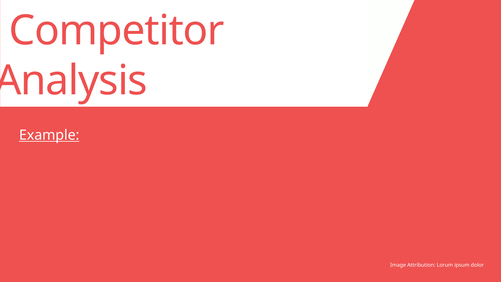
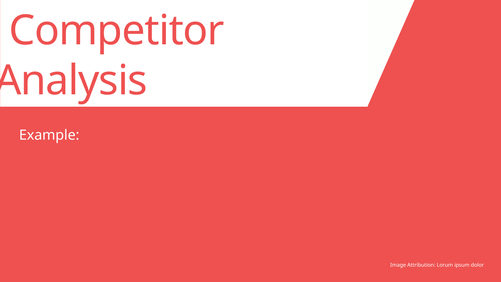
Example underline: present -> none
